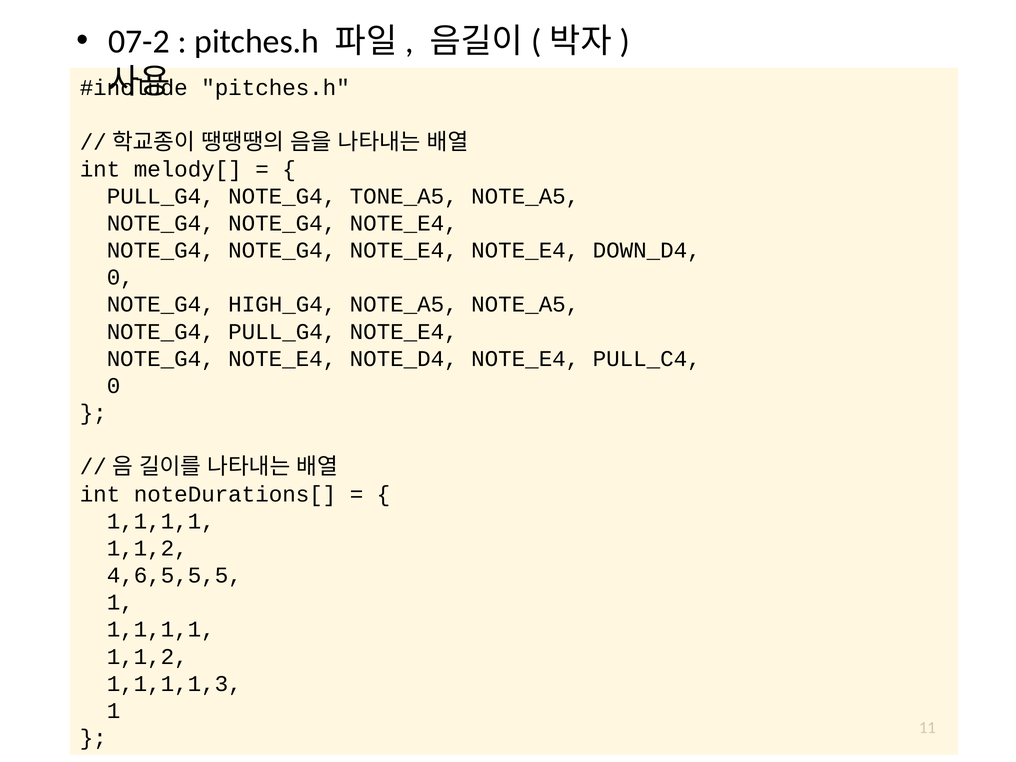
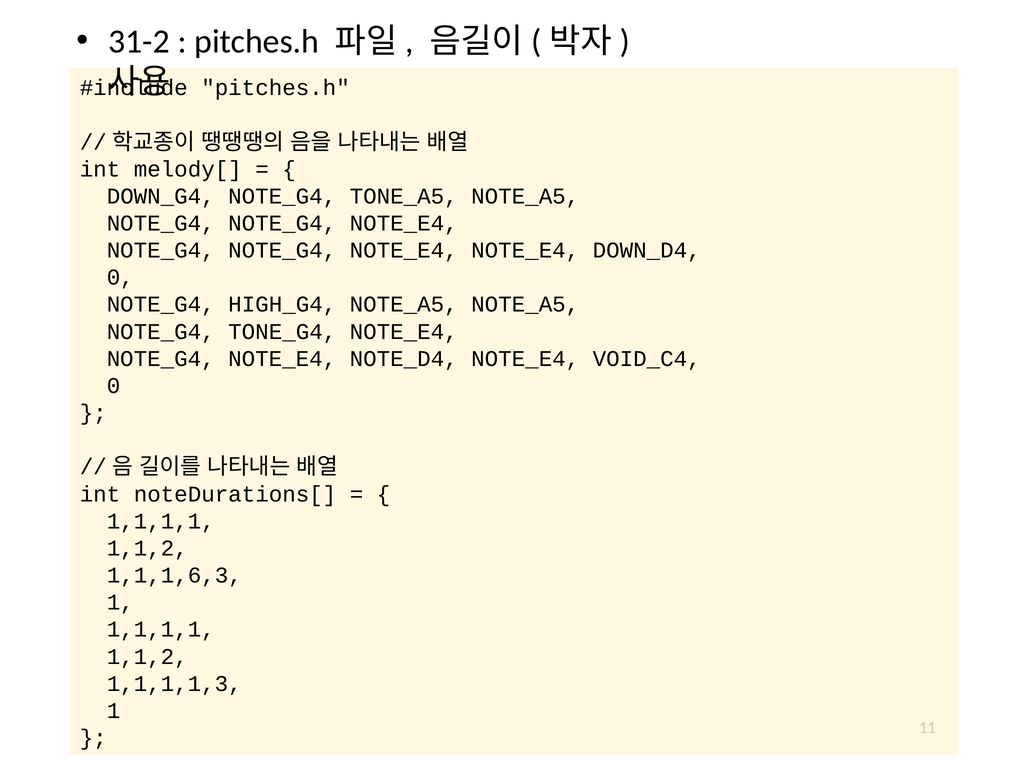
07-2: 07-2 -> 31-2
PULL_G4 at (161, 196): PULL_G4 -> DOWN_G4
NOTE_G4 PULL_G4: PULL_G4 -> TONE_G4
PULL_C4: PULL_C4 -> VOID_C4
4,6,5,5,5: 4,6,5,5,5 -> 1,1,1,6,3
